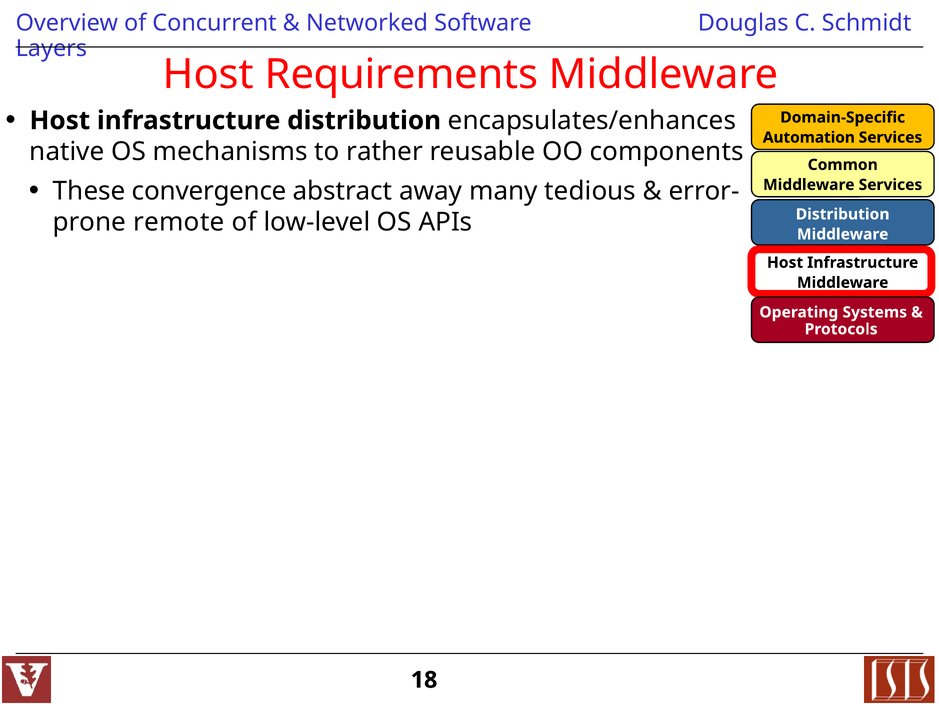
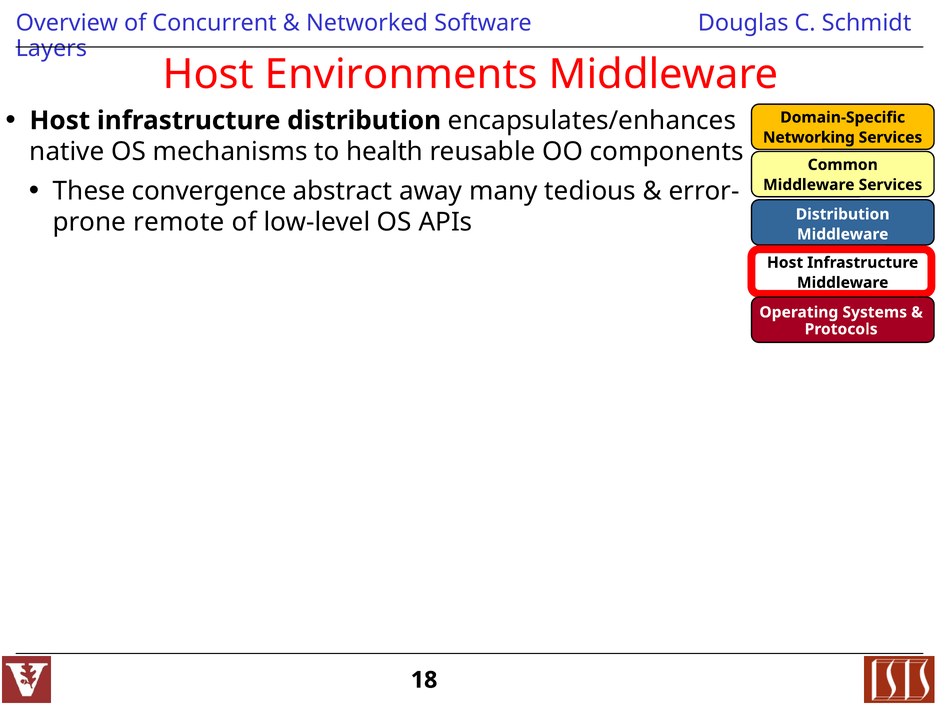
Requirements: Requirements -> Environments
Automation: Automation -> Networking
rather: rather -> health
